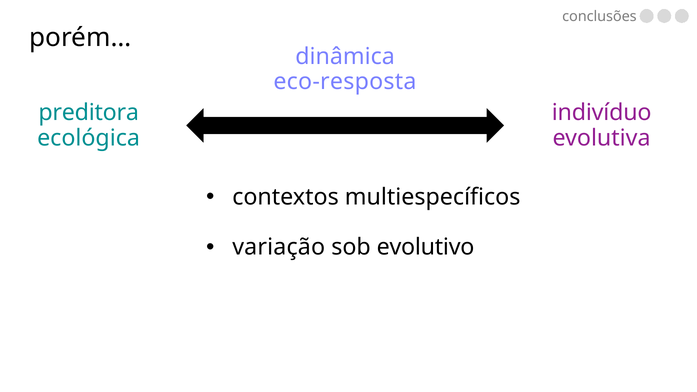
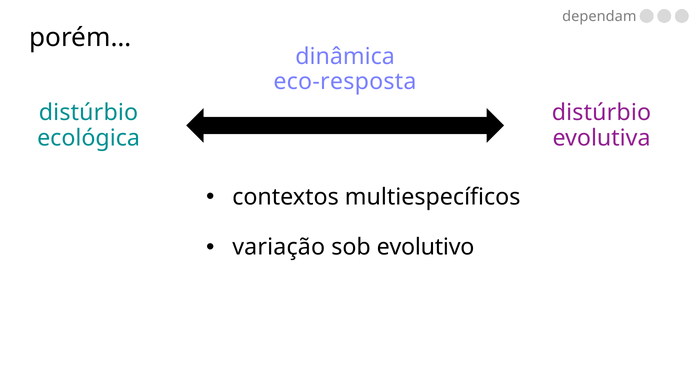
conclusões: conclusões -> dependam
preditora at (89, 113): preditora -> distúrbio
indivíduo at (602, 113): indivíduo -> distúrbio
